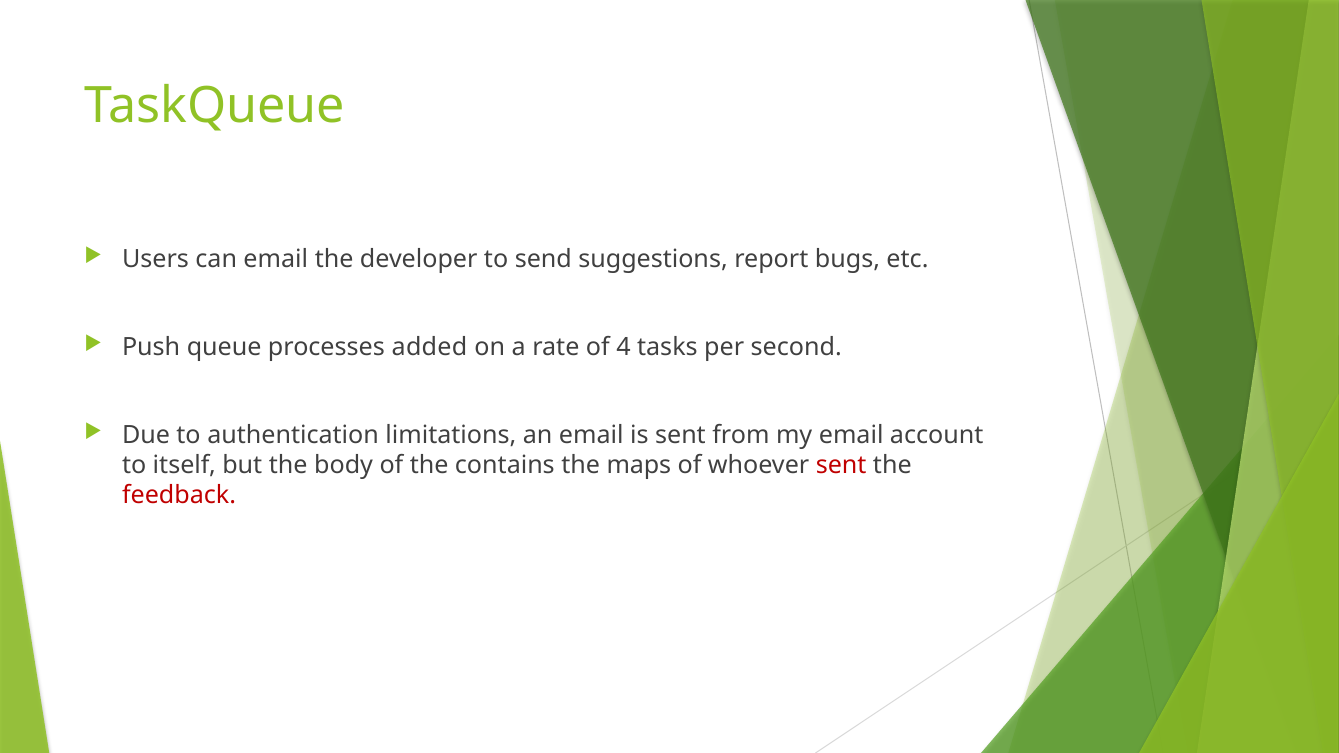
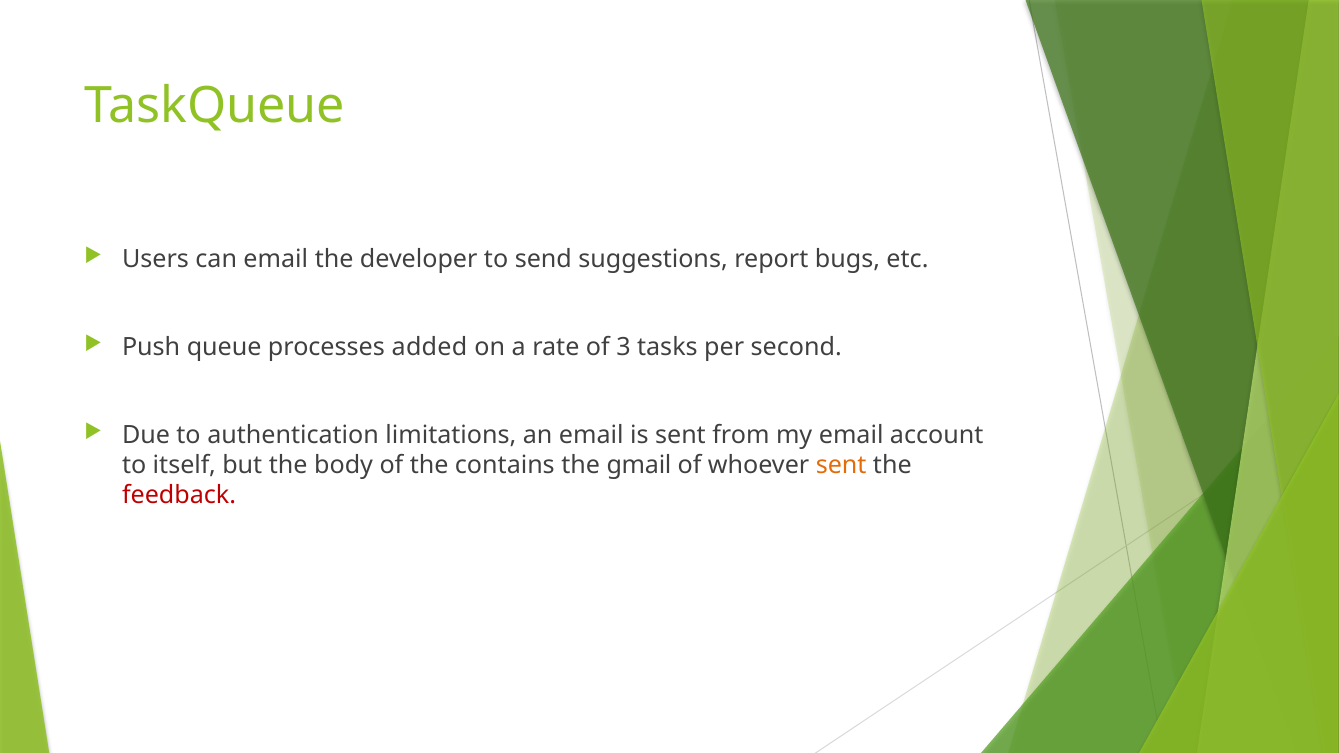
4: 4 -> 3
maps: maps -> gmail
sent at (841, 466) colour: red -> orange
